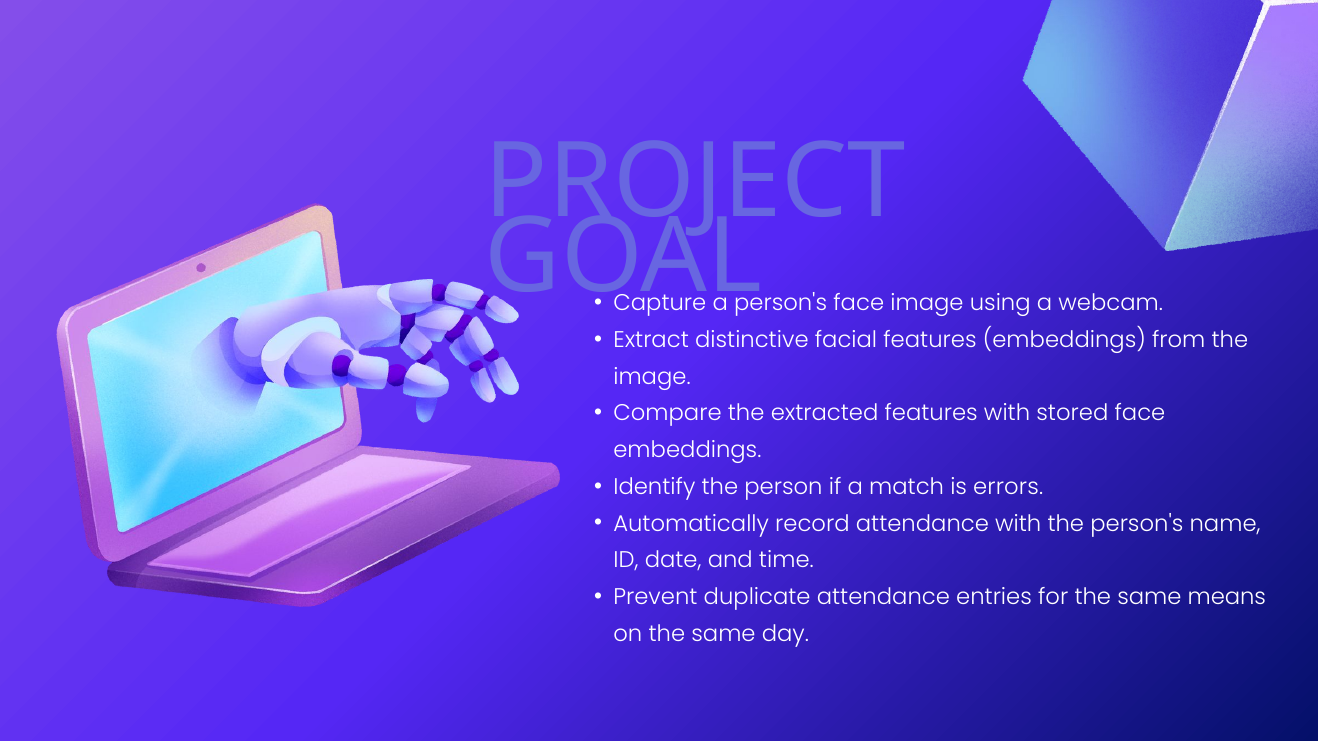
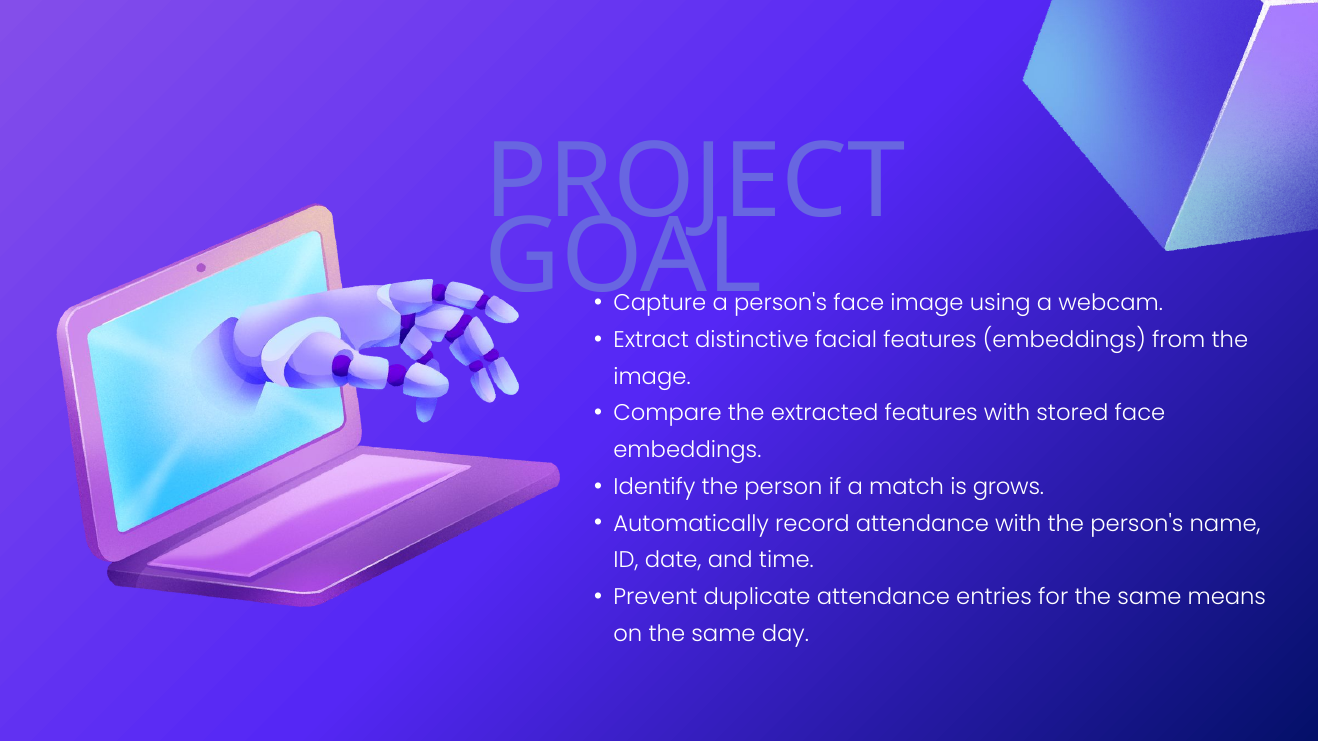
errors: errors -> grows
